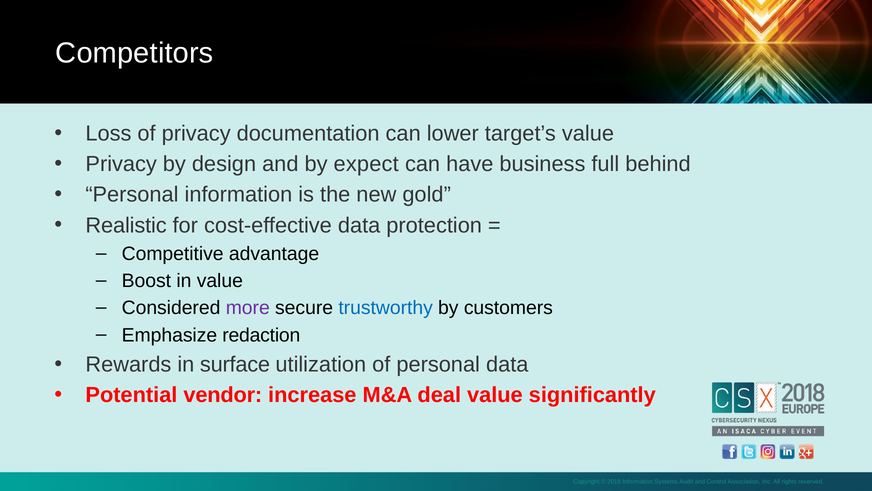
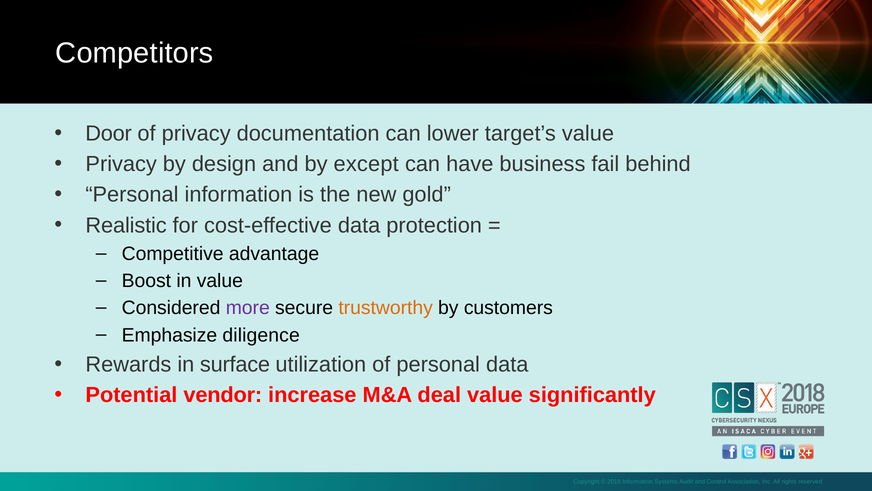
Loss: Loss -> Door
expect: expect -> except
full: full -> fail
trustworthy colour: blue -> orange
redaction: redaction -> diligence
